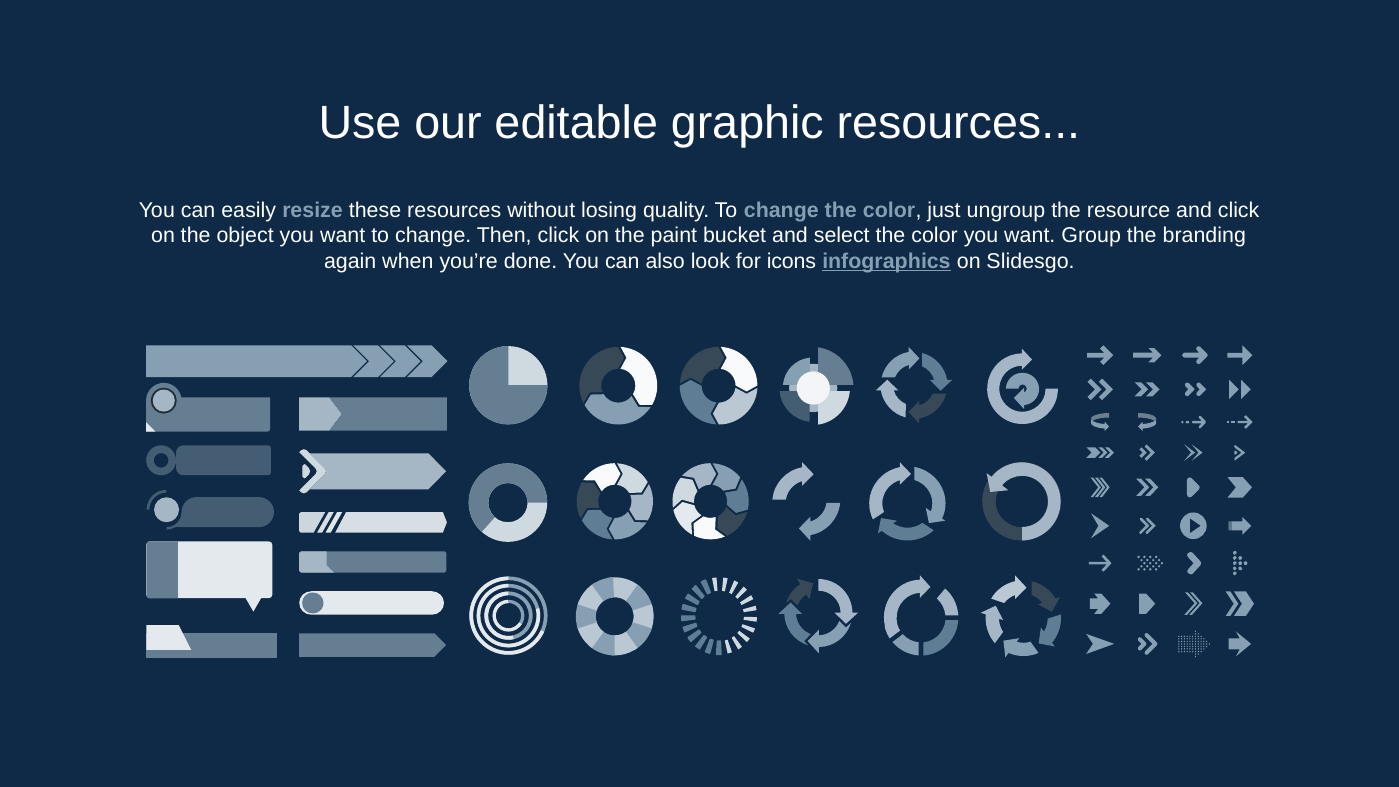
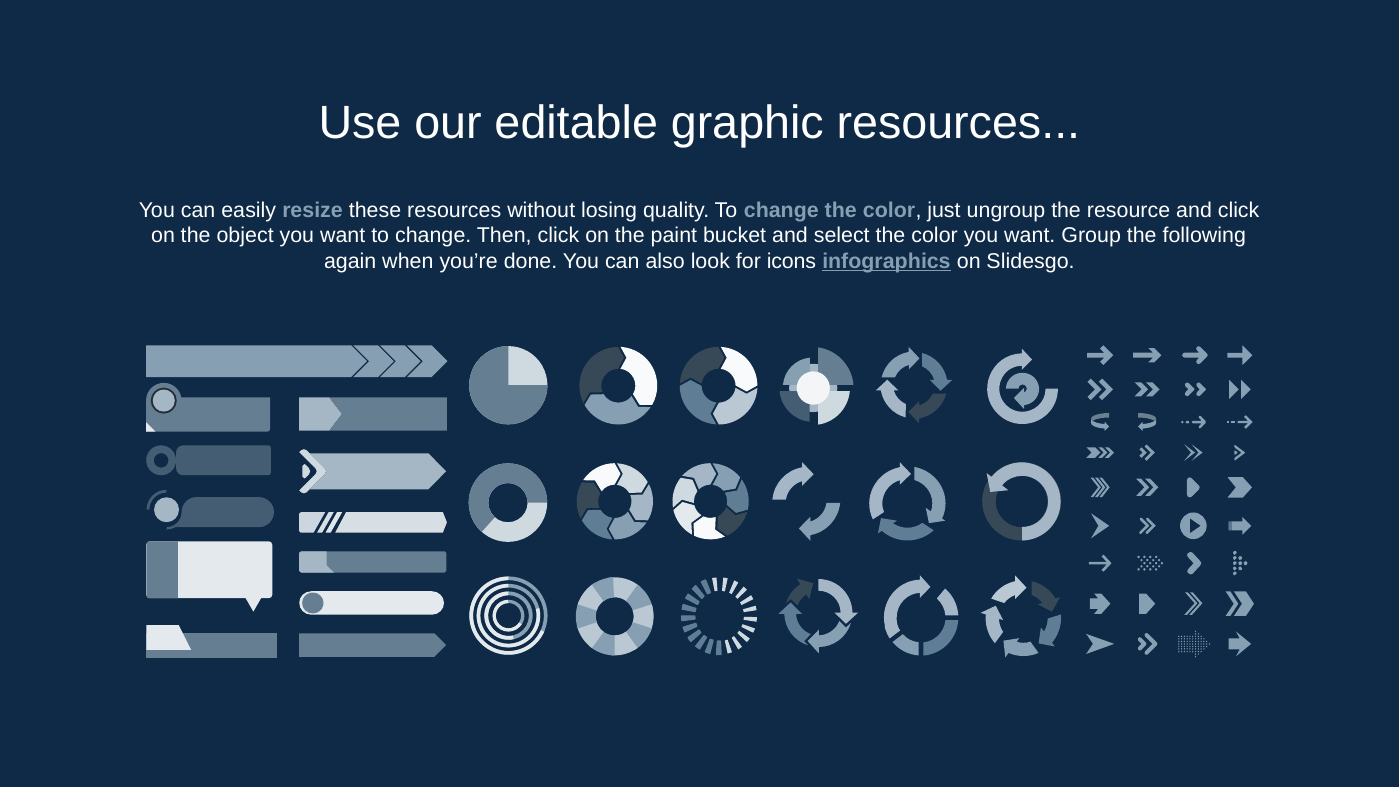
branding: branding -> following
